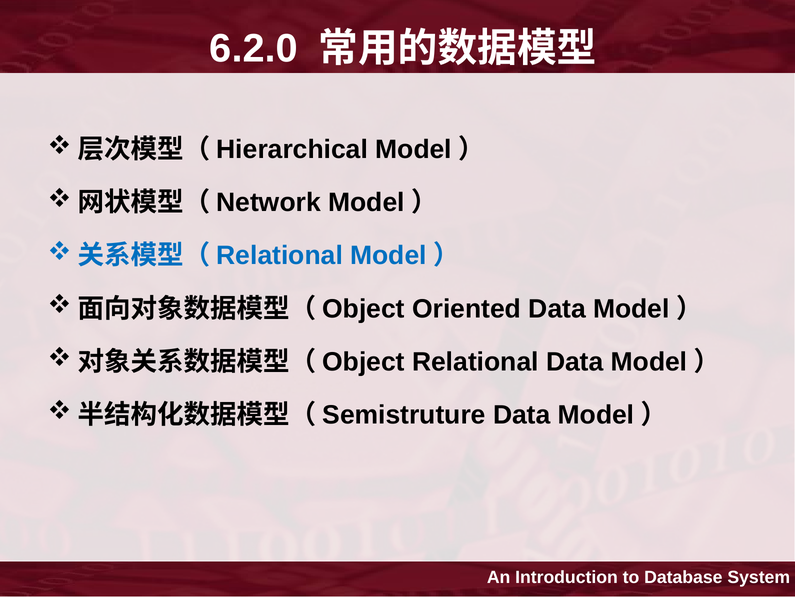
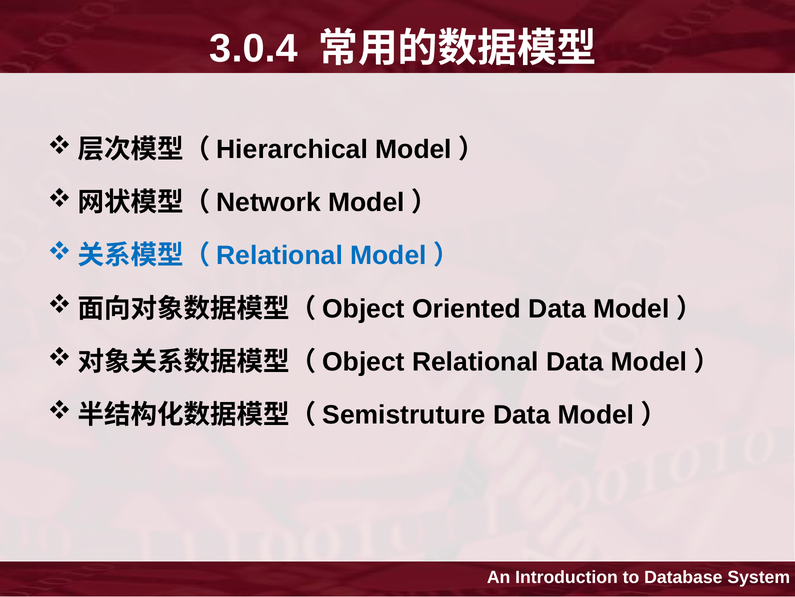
6.2.0: 6.2.0 -> 3.0.4
